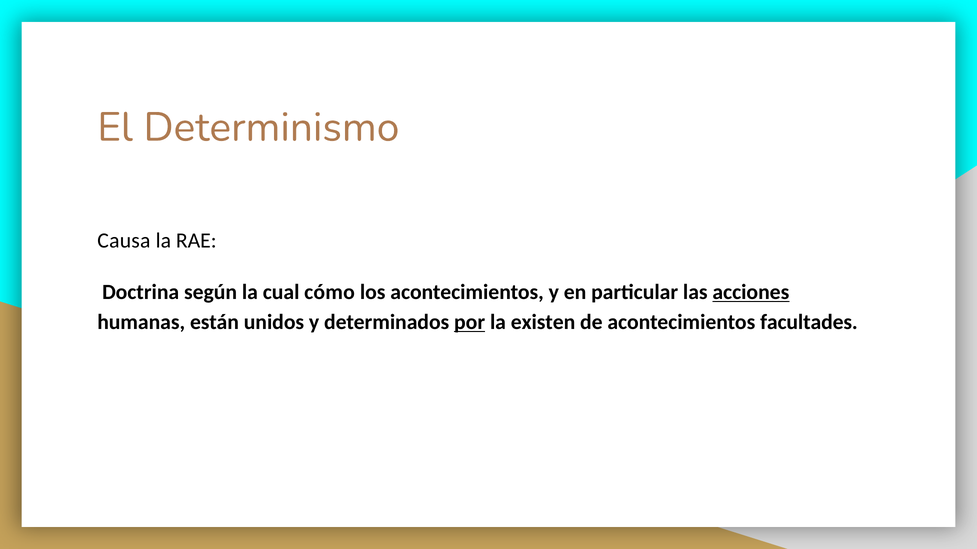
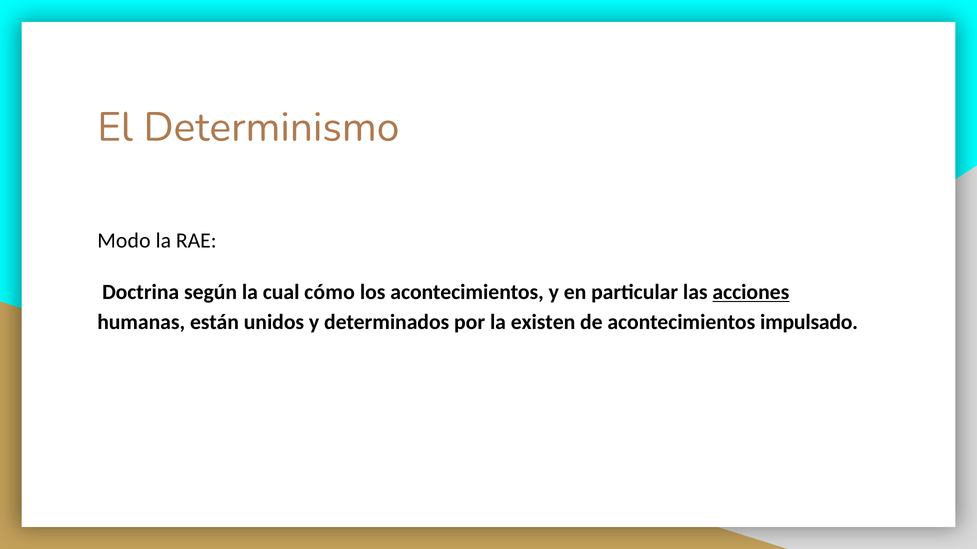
Causa: Causa -> Modo
por underline: present -> none
facultades: facultades -> impulsado
